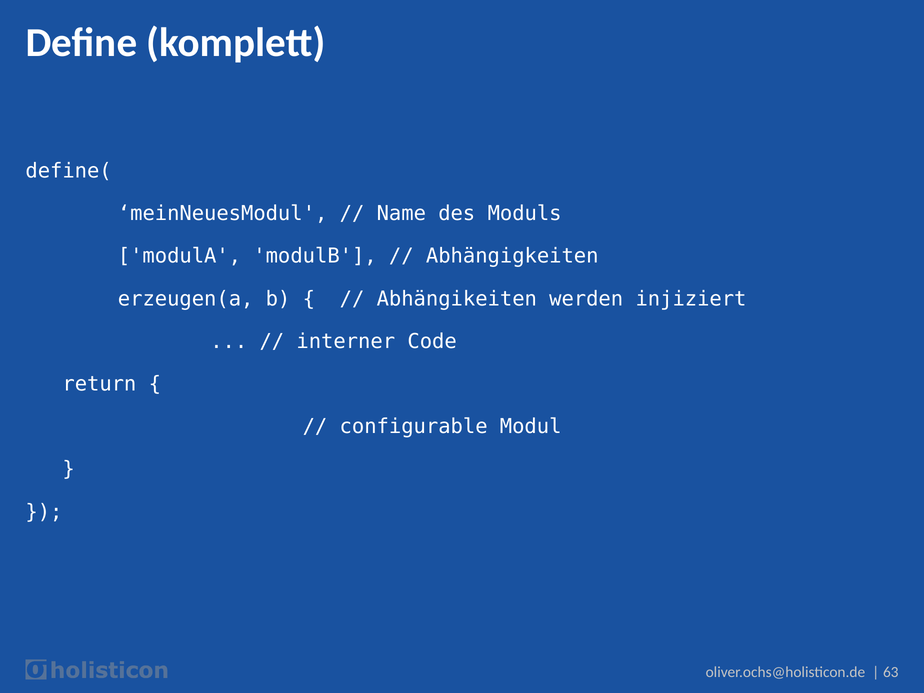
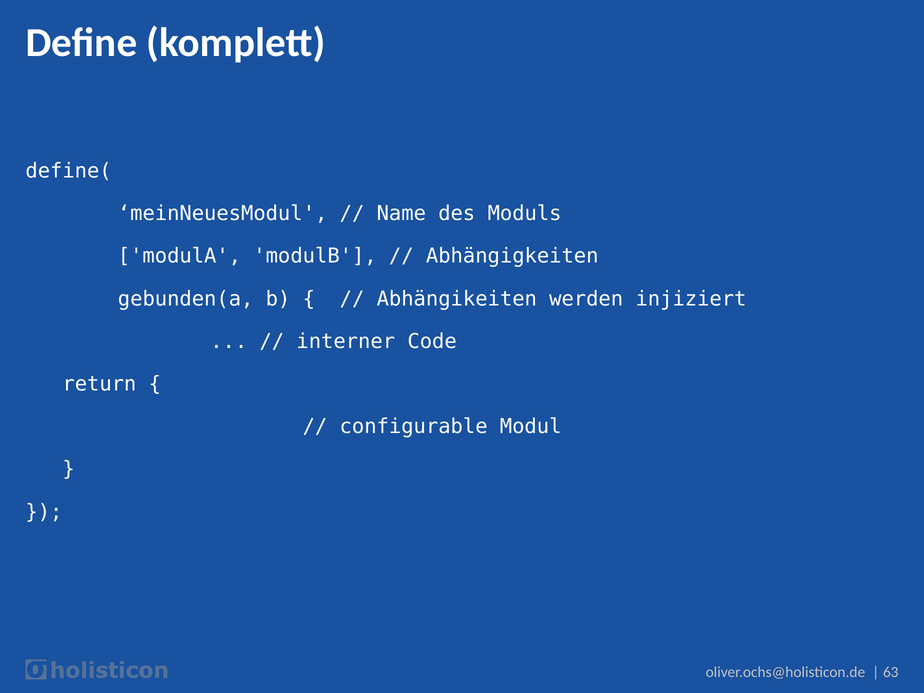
erzeugen(a: erzeugen(a -> gebunden(a
